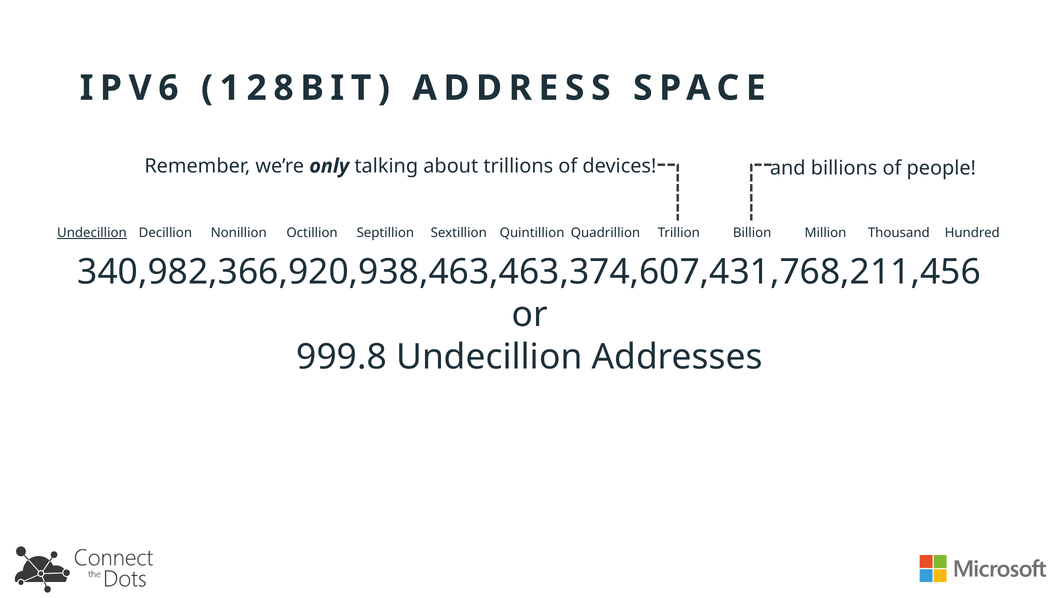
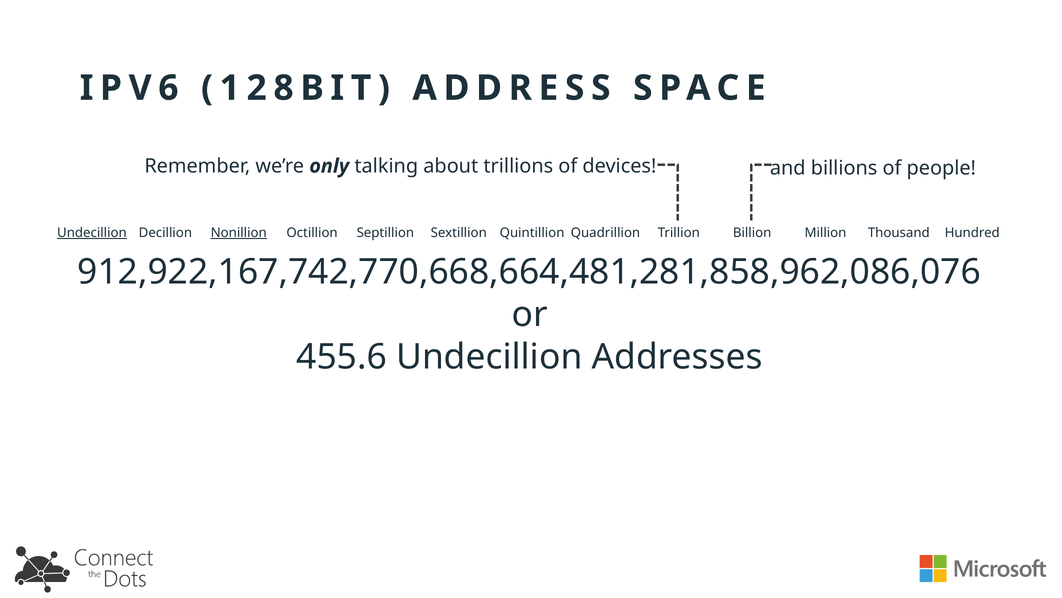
Nonillion underline: none -> present
340,982,366,920,938,463,463,374,607,431,768,211,456: 340,982,366,920,938,463,463,374,607,431,768,211,456 -> 912,922,167,742,770,668,664,481,281,858,962,086,076
999.8: 999.8 -> 455.6
